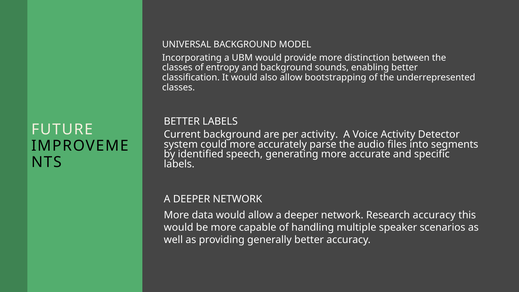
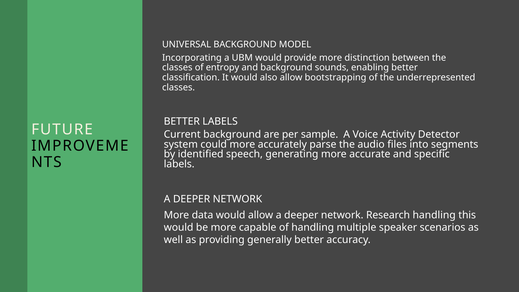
per activity: activity -> sample
Research accuracy: accuracy -> handling
